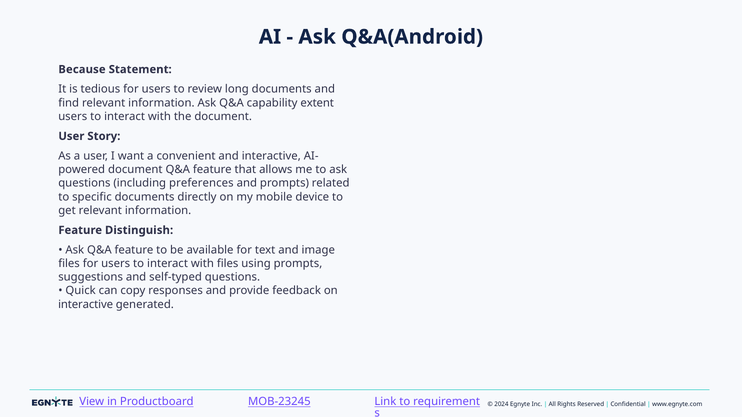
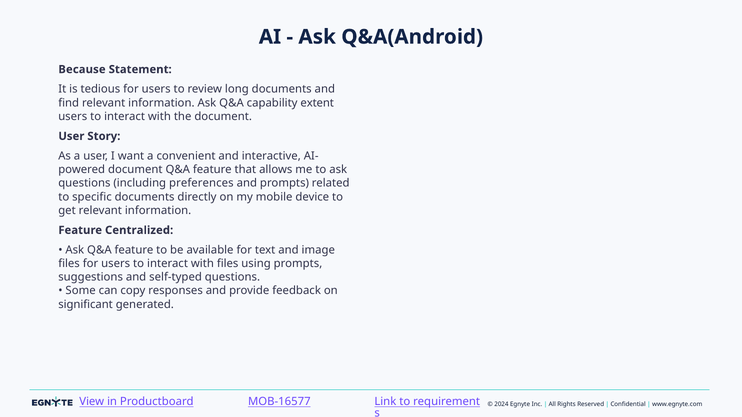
Distinguish: Distinguish -> Centralized
Quick: Quick -> Some
interactive at (86, 305): interactive -> significant
MOB-23245: MOB-23245 -> MOB-16577
